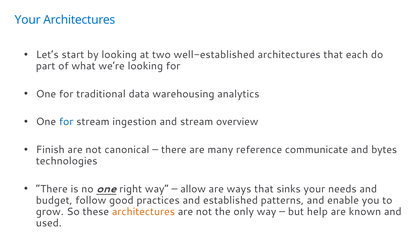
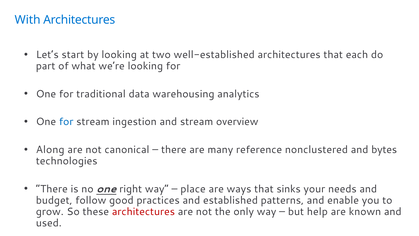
Your at (28, 20): Your -> With
Finish: Finish -> Along
communicate: communicate -> nonclustered
allow: allow -> place
architectures at (143, 211) colour: orange -> red
